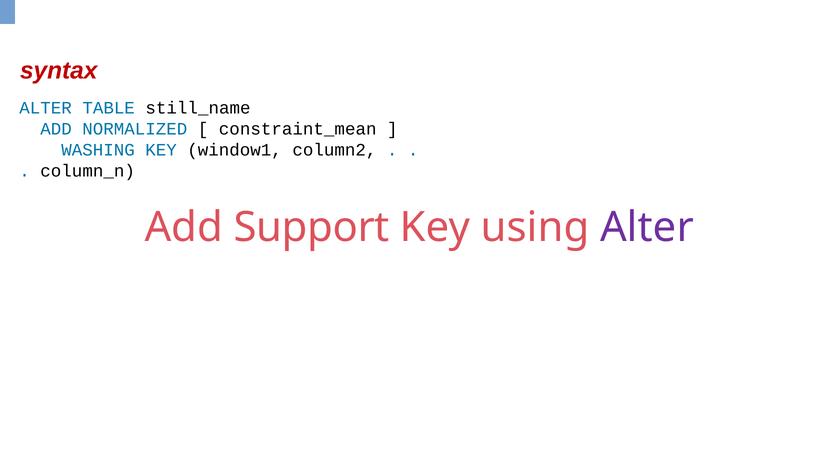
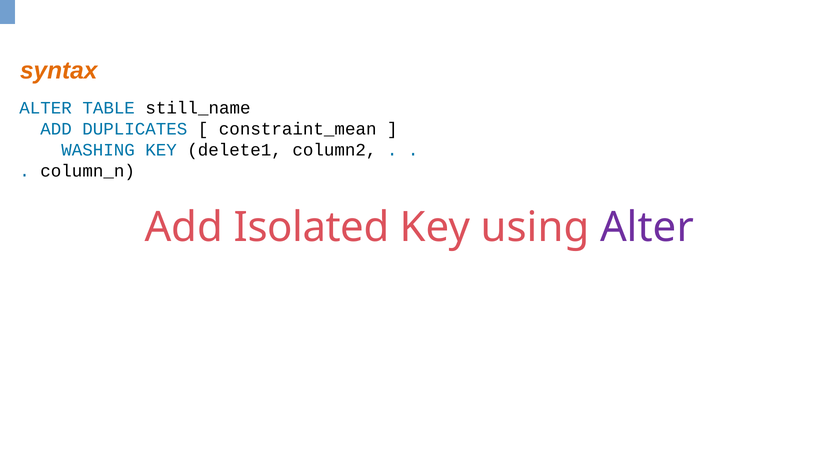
syntax colour: red -> orange
NORMALIZED: NORMALIZED -> DUPLICATES
window1: window1 -> delete1
Support: Support -> Isolated
